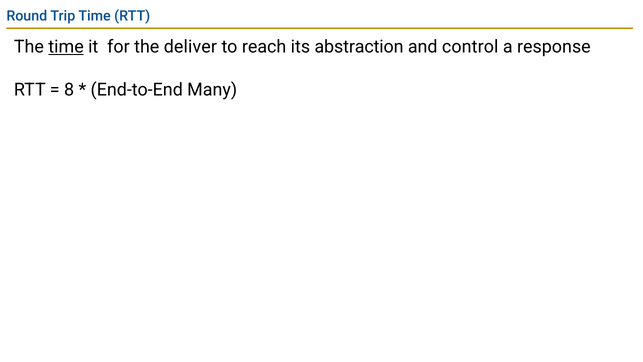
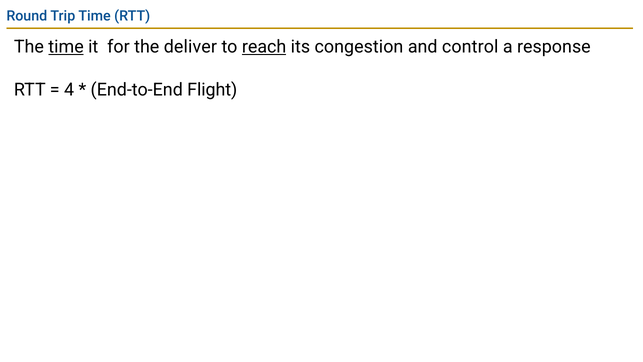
reach underline: none -> present
abstraction: abstraction -> congestion
8: 8 -> 4
Many: Many -> Flight
